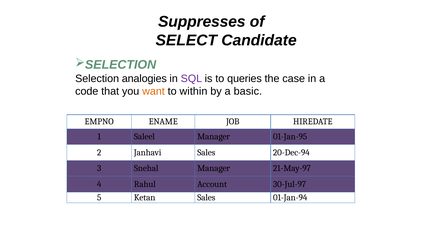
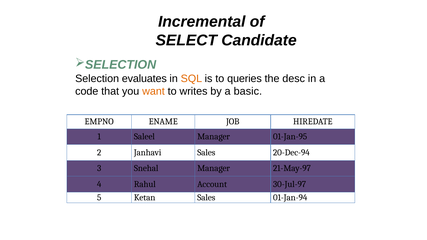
Suppresses: Suppresses -> Incremental
analogies: analogies -> evaluates
SQL colour: purple -> orange
case: case -> desc
within: within -> writes
